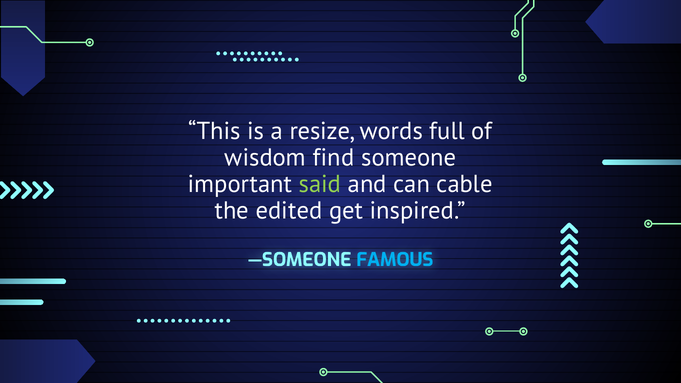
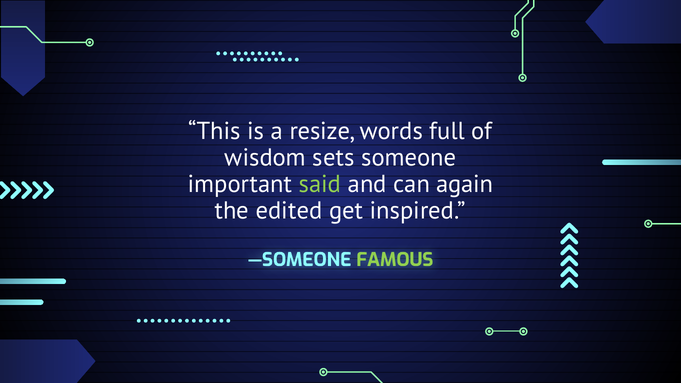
find: find -> sets
cable: cable -> again
FAMOUS colour: light blue -> light green
